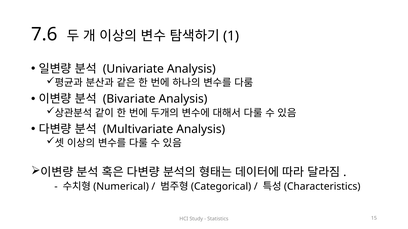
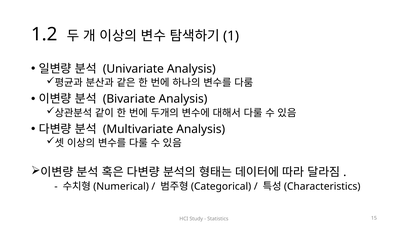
7.6: 7.6 -> 1.2
